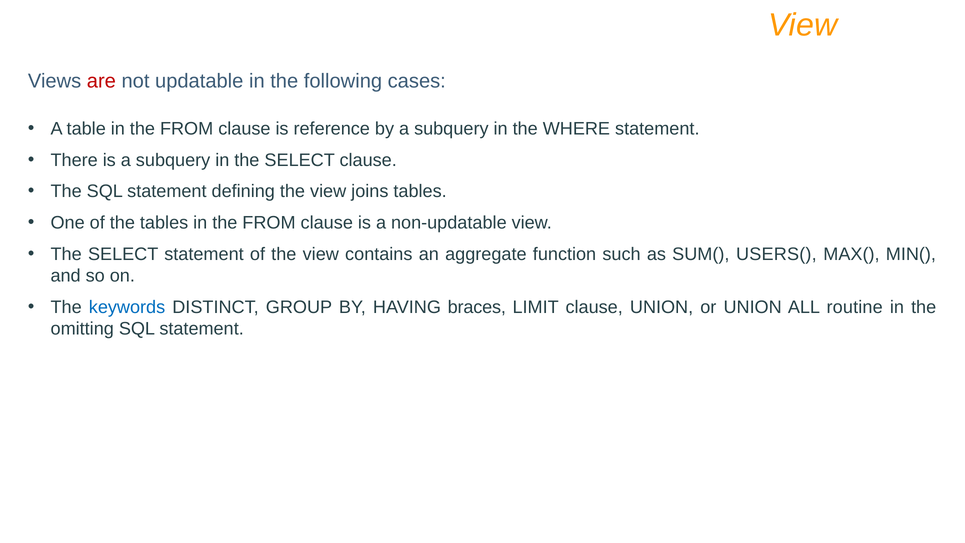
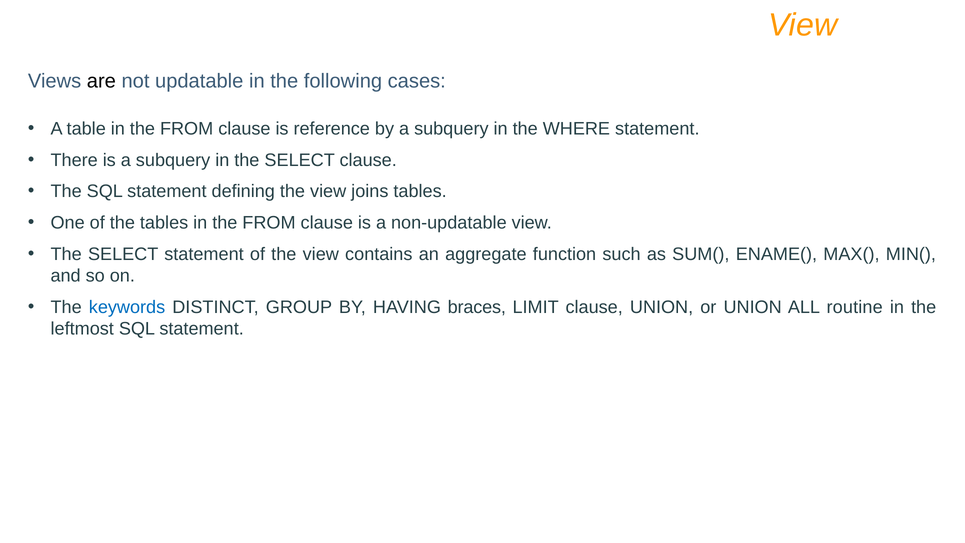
are colour: red -> black
USERS(: USERS( -> ENAME(
omitting: omitting -> leftmost
